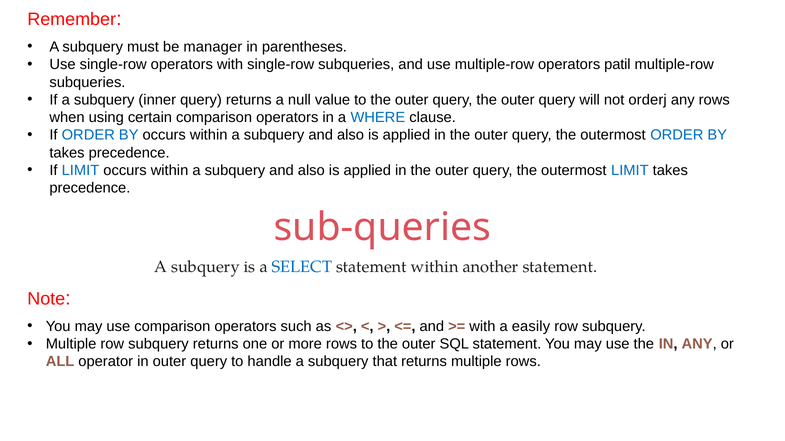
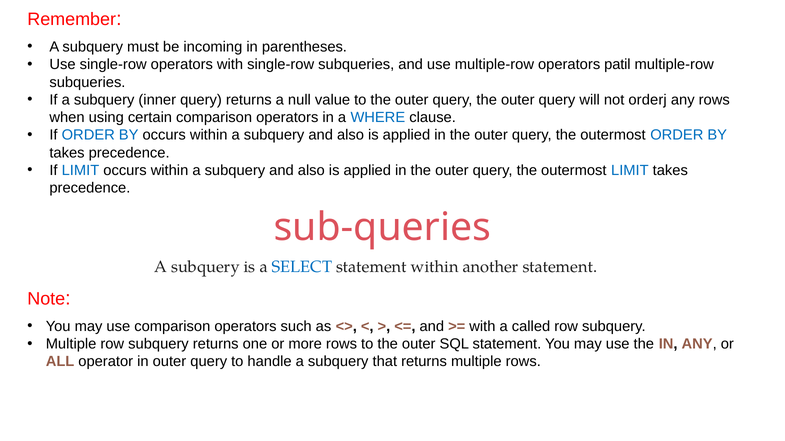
manager: manager -> incoming
easily: easily -> called
